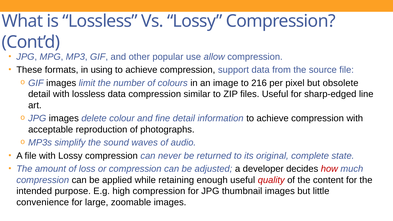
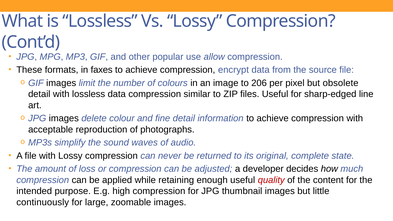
using: using -> faxes
support: support -> encrypt
216: 216 -> 206
how colour: red -> black
convenience: convenience -> continuously
